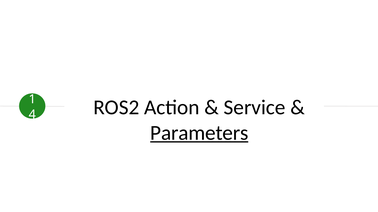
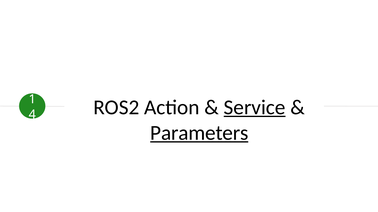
Service underline: none -> present
